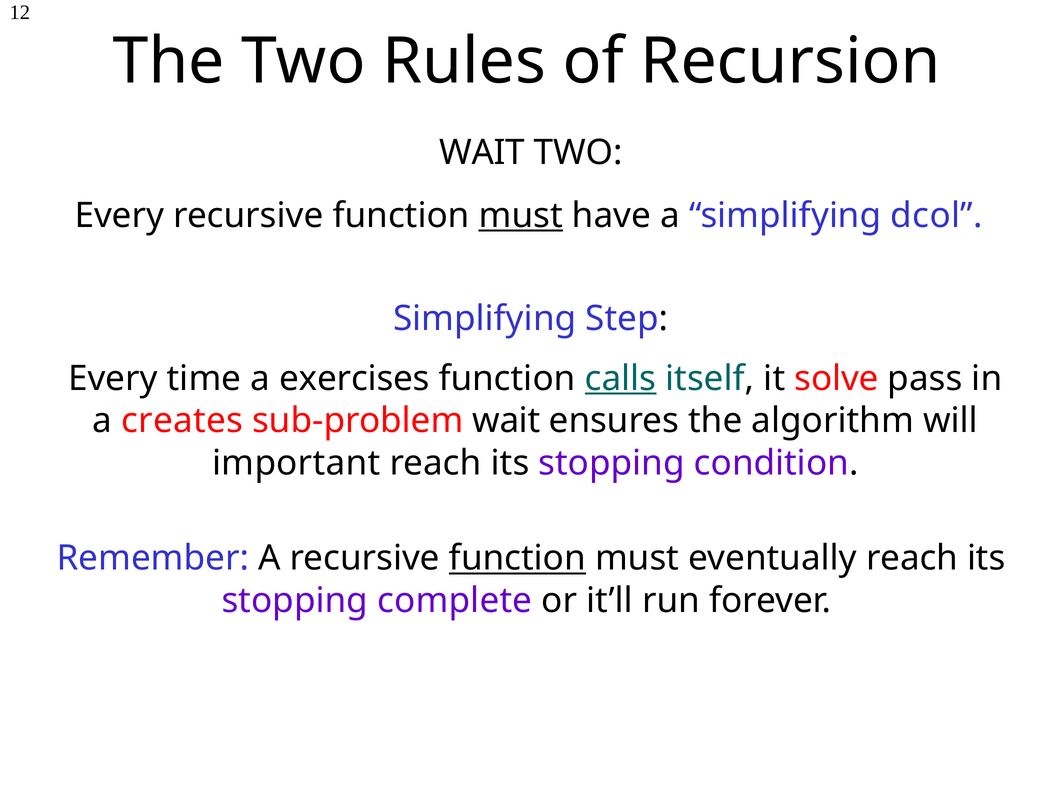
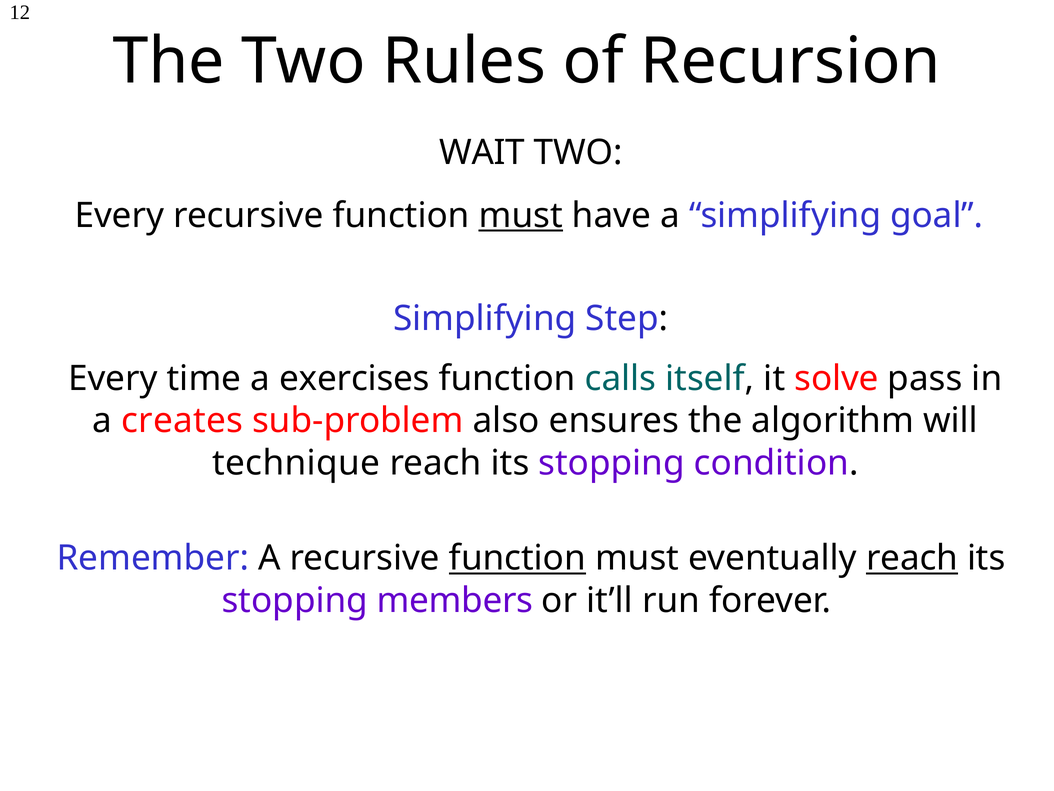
dcol: dcol -> goal
calls underline: present -> none
sub-problem wait: wait -> also
important: important -> technique
reach at (912, 558) underline: none -> present
complete: complete -> members
